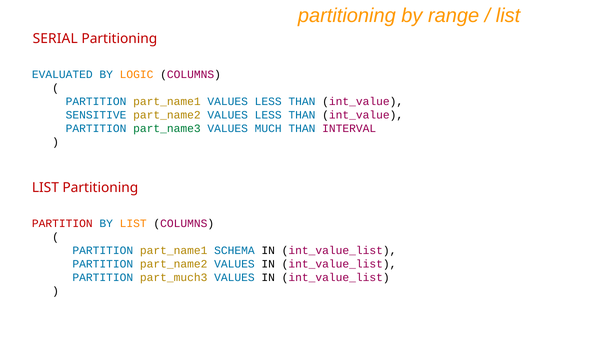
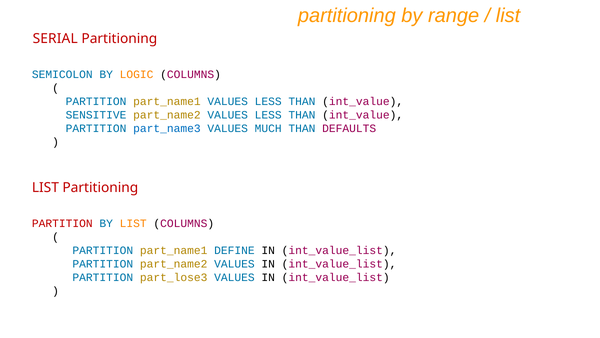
EVALUATED: EVALUATED -> SEMICOLON
part_name3 colour: green -> blue
INTERVAL: INTERVAL -> DEFAULTS
SCHEMA: SCHEMA -> DEFINE
part_much3: part_much3 -> part_lose3
